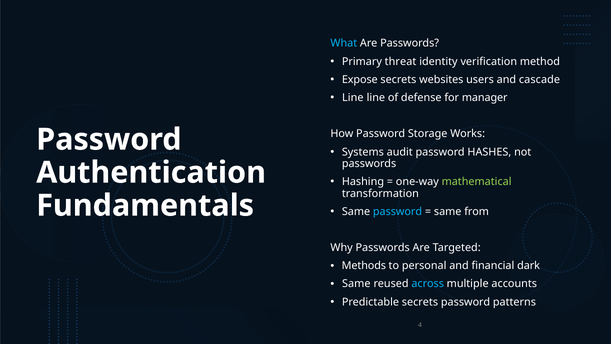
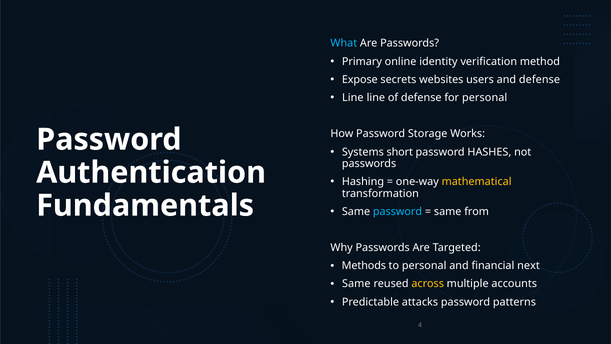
threat: threat -> online
and cascade: cascade -> defense
for manager: manager -> personal
audit: audit -> short
mathematical colour: light green -> yellow
dark: dark -> next
across colour: light blue -> yellow
Predictable secrets: secrets -> attacks
